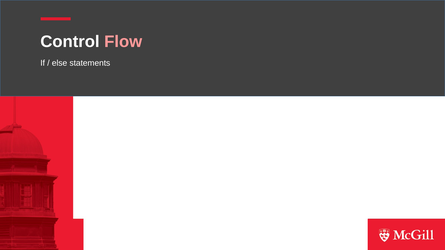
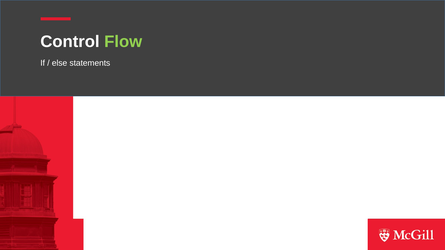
Flow colour: pink -> light green
